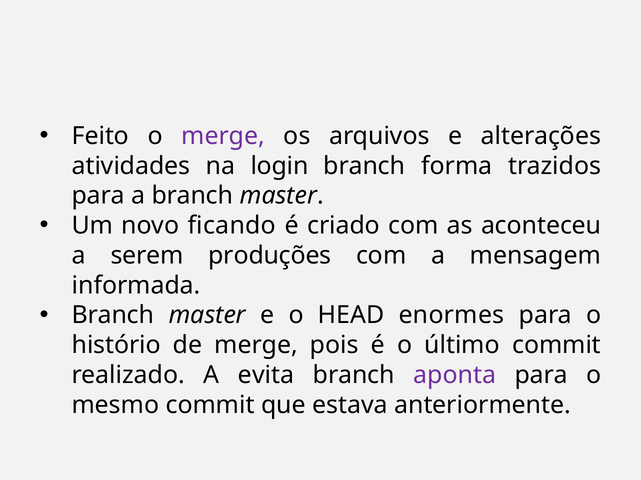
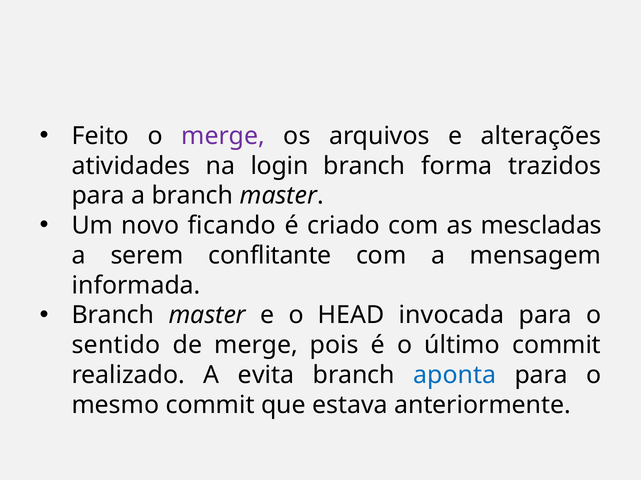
aconteceu: aconteceu -> mescladas
produções: produções -> conflitante
enormes: enormes -> invocada
histório: histório -> sentido
aponta colour: purple -> blue
